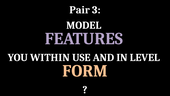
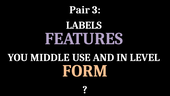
MODEL: MODEL -> LABELS
WITHIN: WITHIN -> MIDDLE
